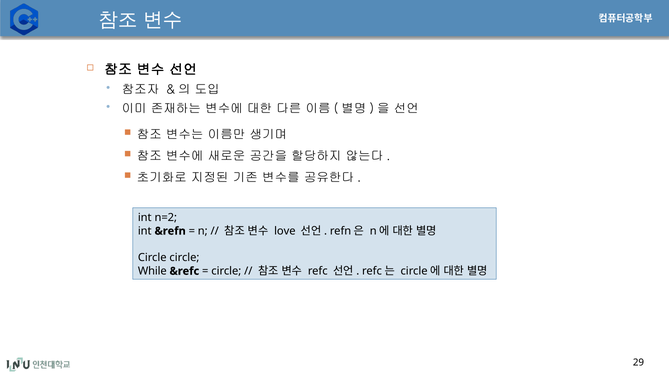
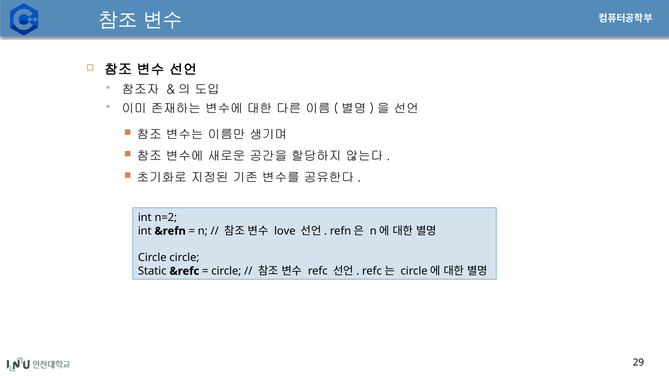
While: While -> Static
